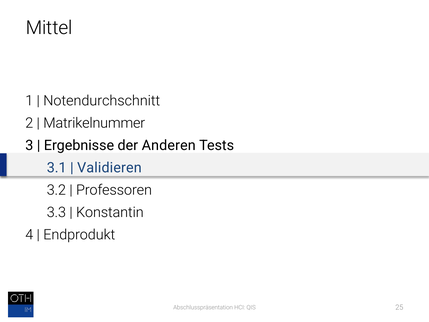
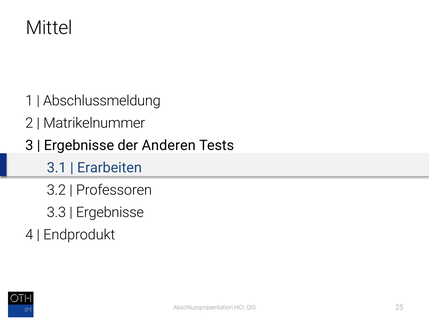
Notendurchschnitt: Notendurchschnitt -> Abschlussmeldung
Validieren: Validieren -> Erarbeiten
Konstantin at (110, 212): Konstantin -> Ergebnisse
